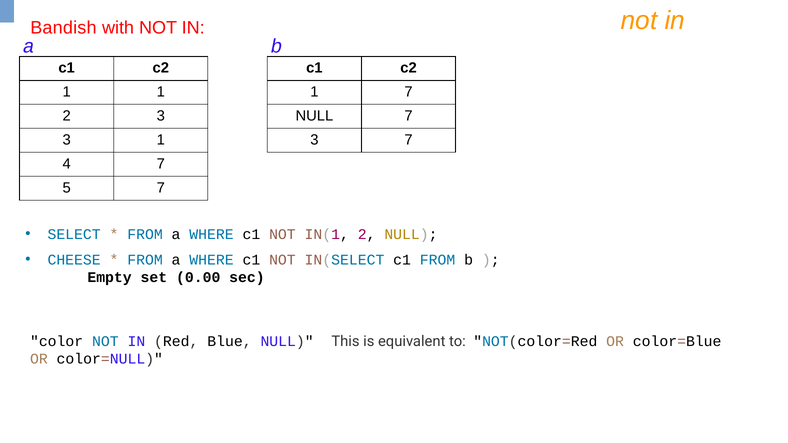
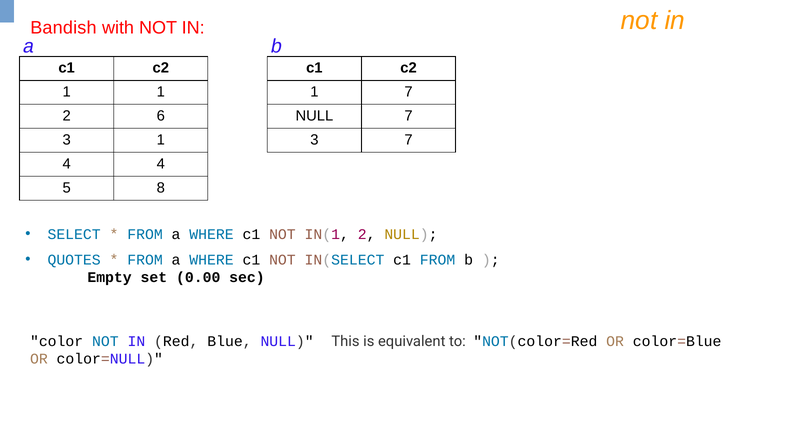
2 3: 3 -> 6
4 7: 7 -> 4
5 7: 7 -> 8
CHEESE: CHEESE -> QUOTES
